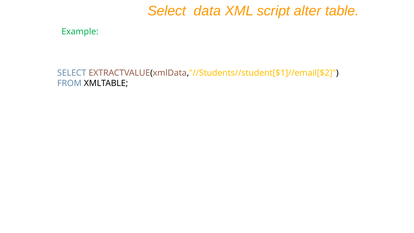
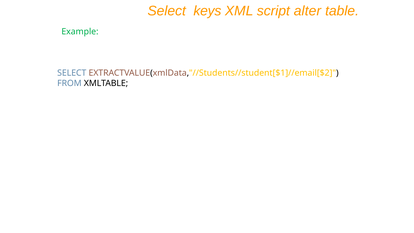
data: data -> keys
